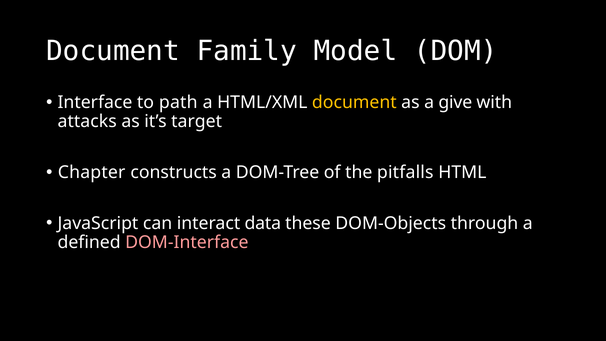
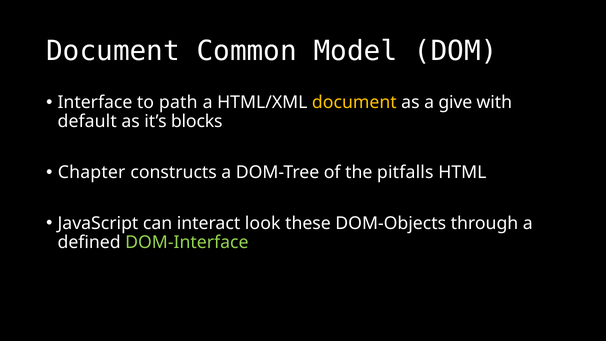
Family: Family -> Common
attacks: attacks -> default
target: target -> blocks
data: data -> look
DOM-Interface colour: pink -> light green
